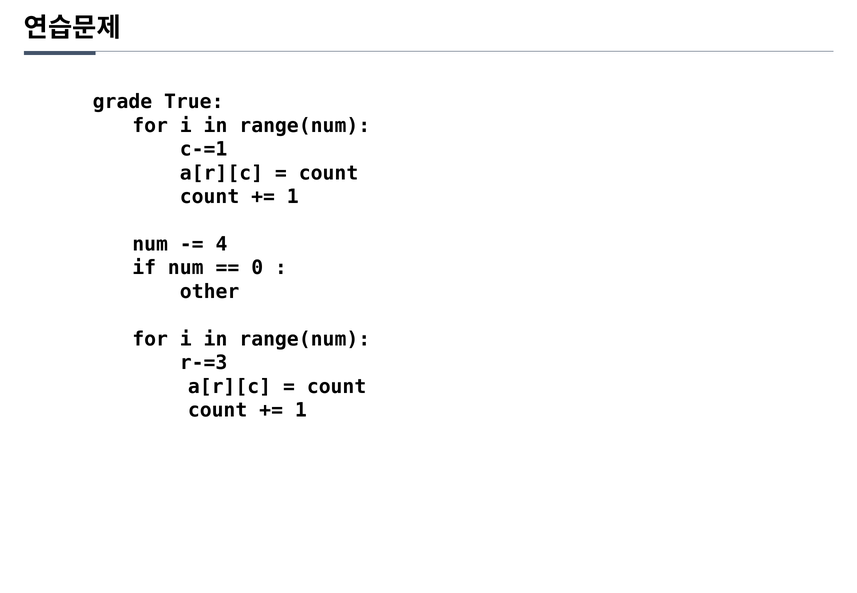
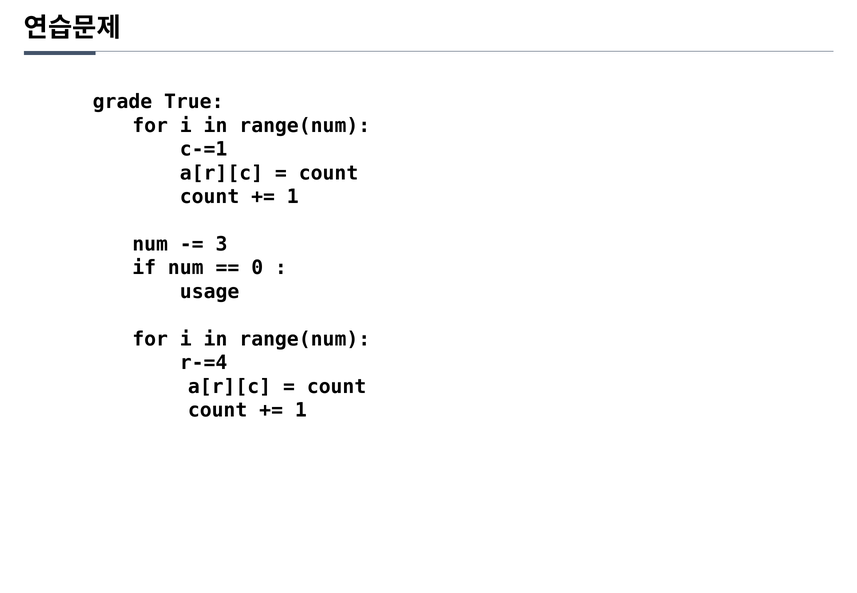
4: 4 -> 3
other: other -> usage
r-=3: r-=3 -> r-=4
